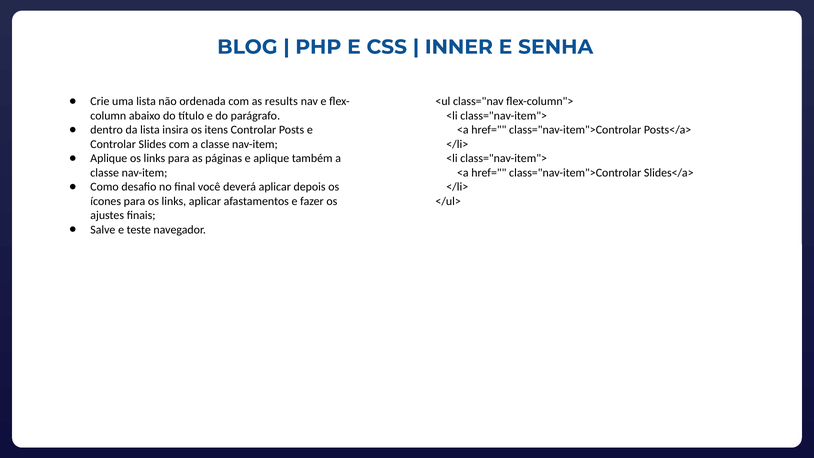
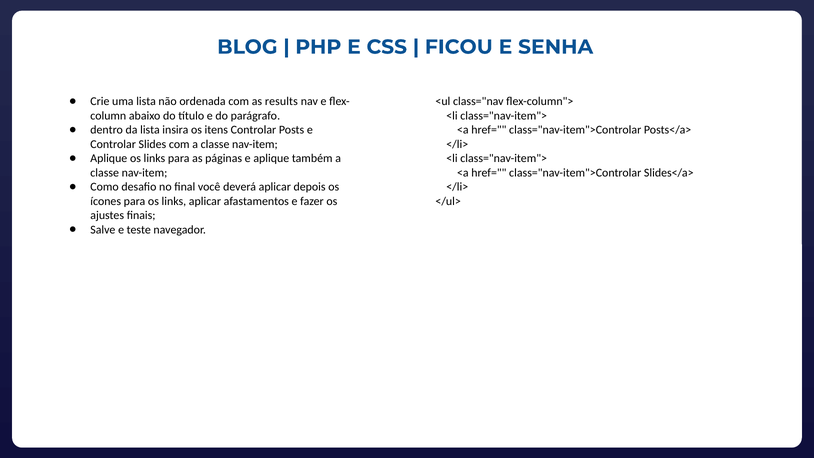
INNER: INNER -> FICOU
